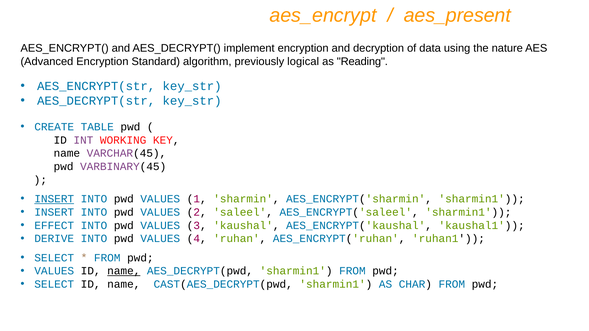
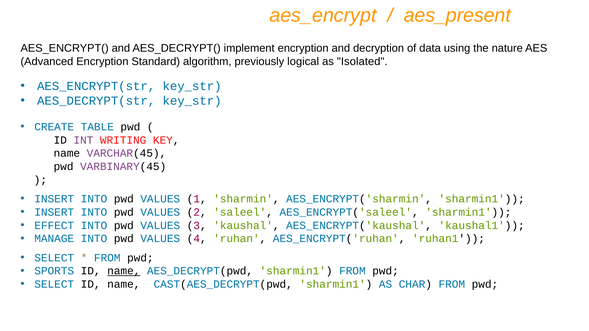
Reading: Reading -> Isolated
WORKING: WORKING -> WRITING
INSERT at (54, 199) underline: present -> none
DERIVE: DERIVE -> MANAGE
VALUES at (54, 271): VALUES -> SPORTS
